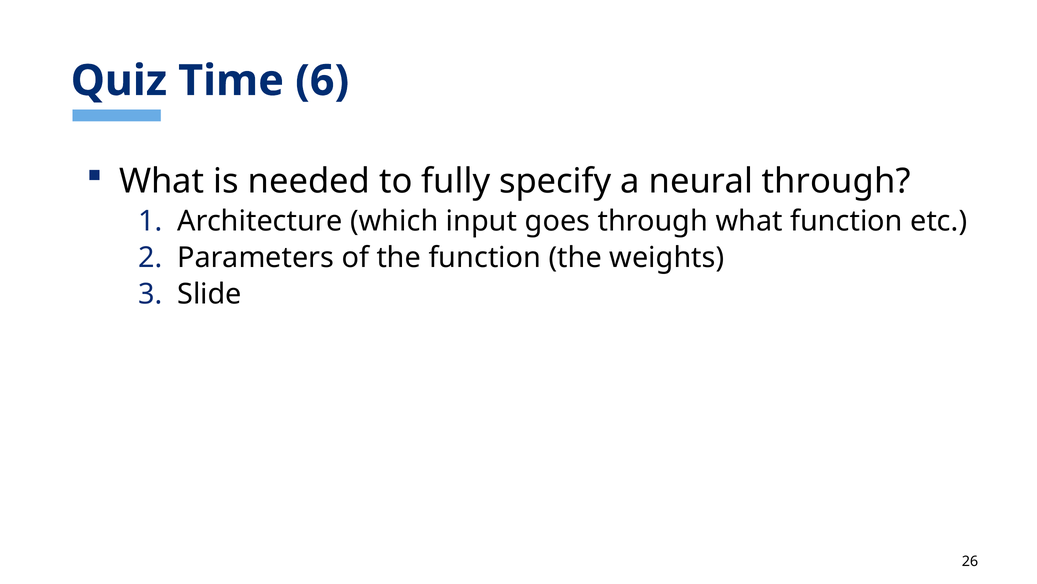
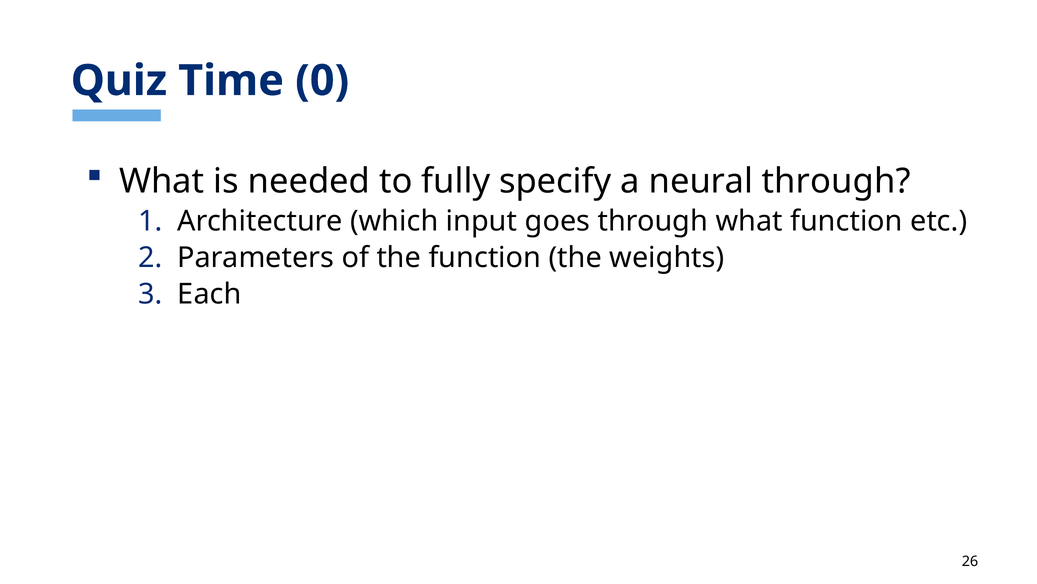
6: 6 -> 0
Slide: Slide -> Each
